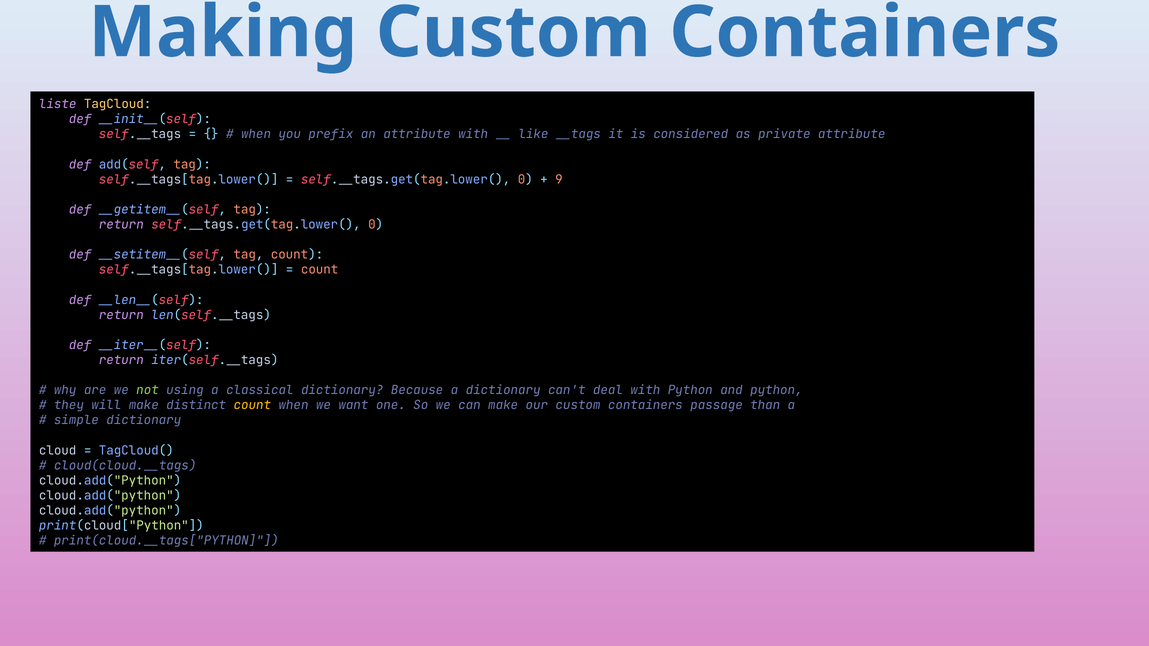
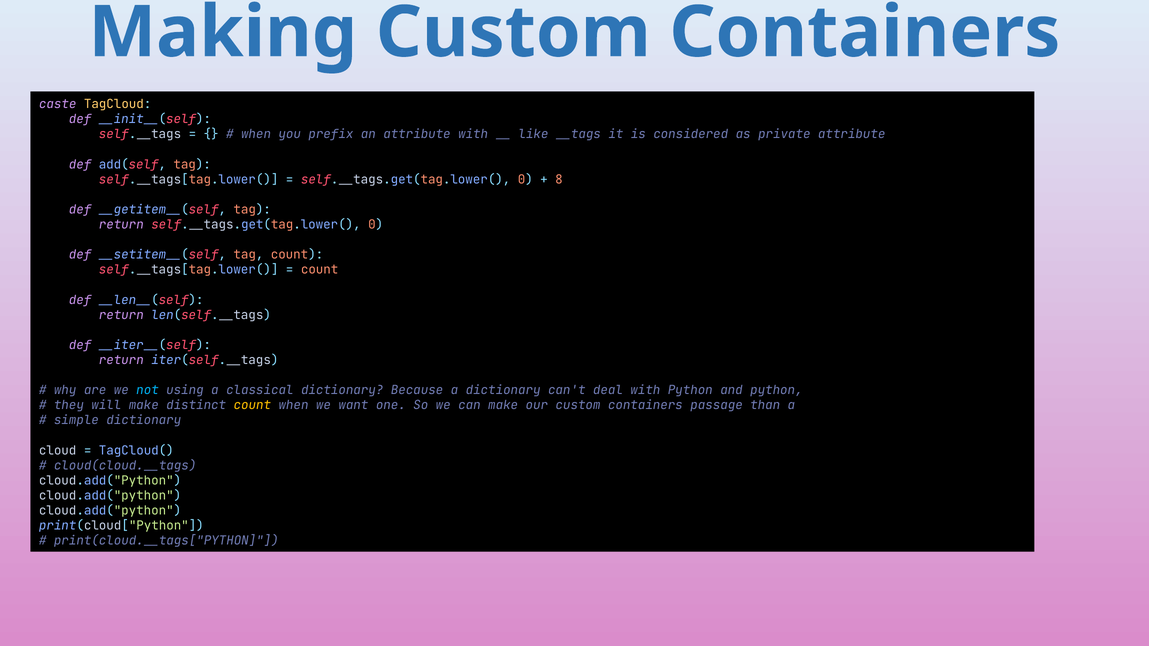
liste: liste -> caste
9: 9 -> 8
not colour: light green -> light blue
